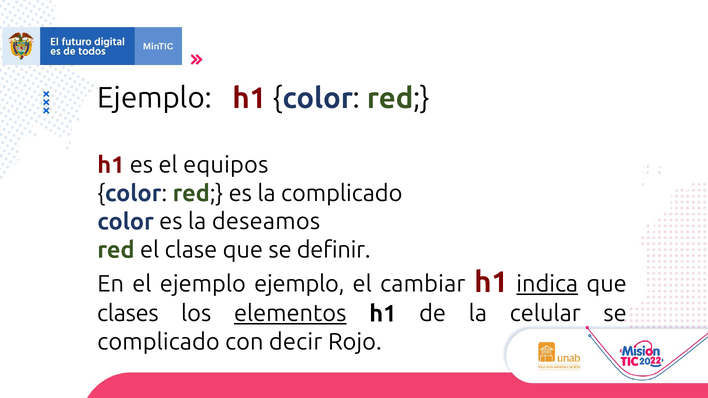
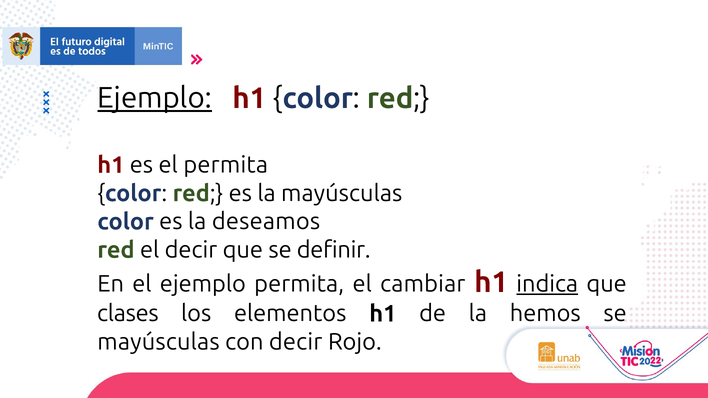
Ejemplo at (155, 98) underline: none -> present
el equipos: equipos -> permita
la complicado: complicado -> mayúsculas
el clase: clase -> decir
ejemplo ejemplo: ejemplo -> permita
elementos underline: present -> none
celular: celular -> hemos
complicado at (159, 342): complicado -> mayúsculas
